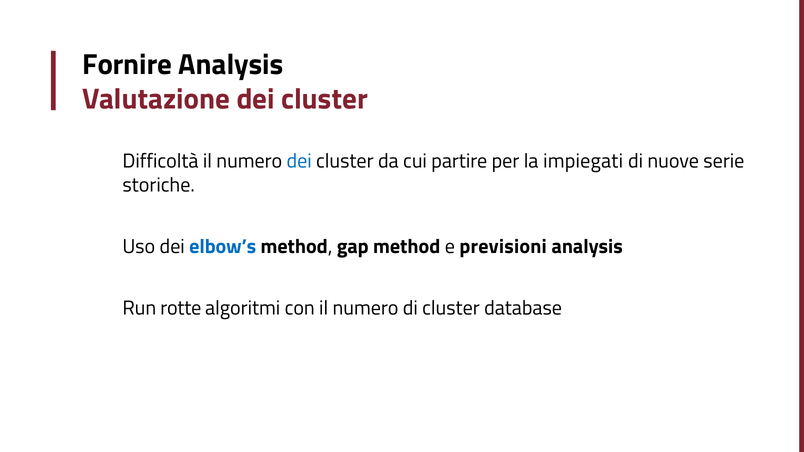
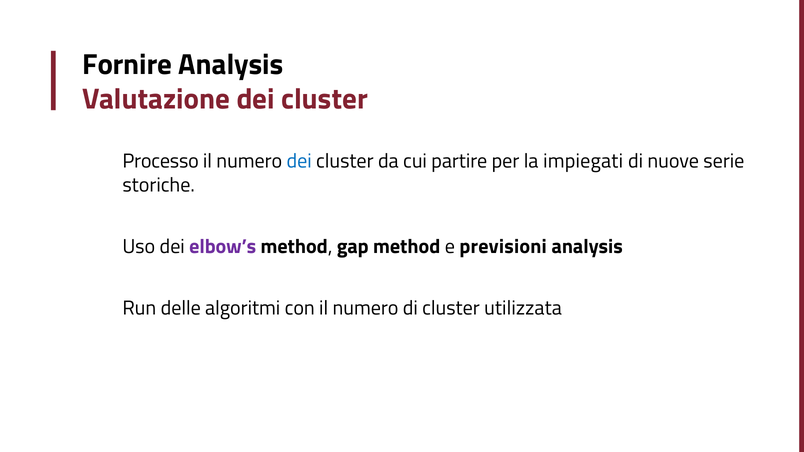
Difficoltà: Difficoltà -> Processo
elbow’s colour: blue -> purple
rotte: rotte -> delle
database: database -> utilizzata
